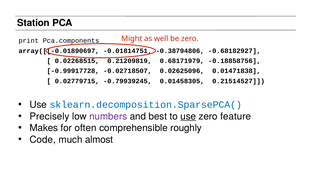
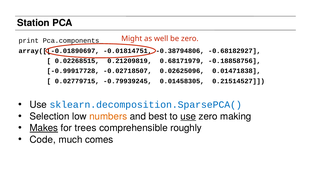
Precisely: Precisely -> Selection
numbers colour: purple -> orange
feature: feature -> making
Makes underline: none -> present
often: often -> trees
almost: almost -> comes
